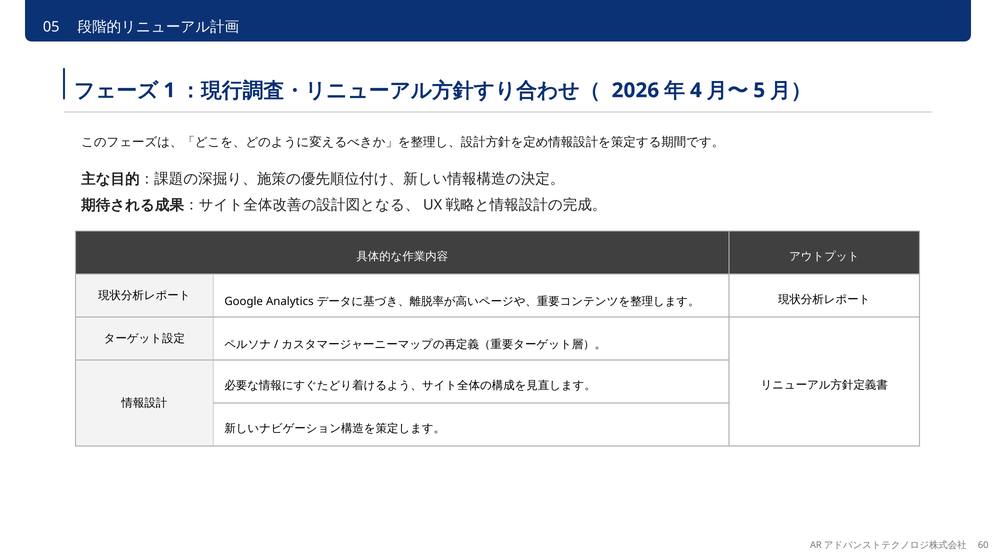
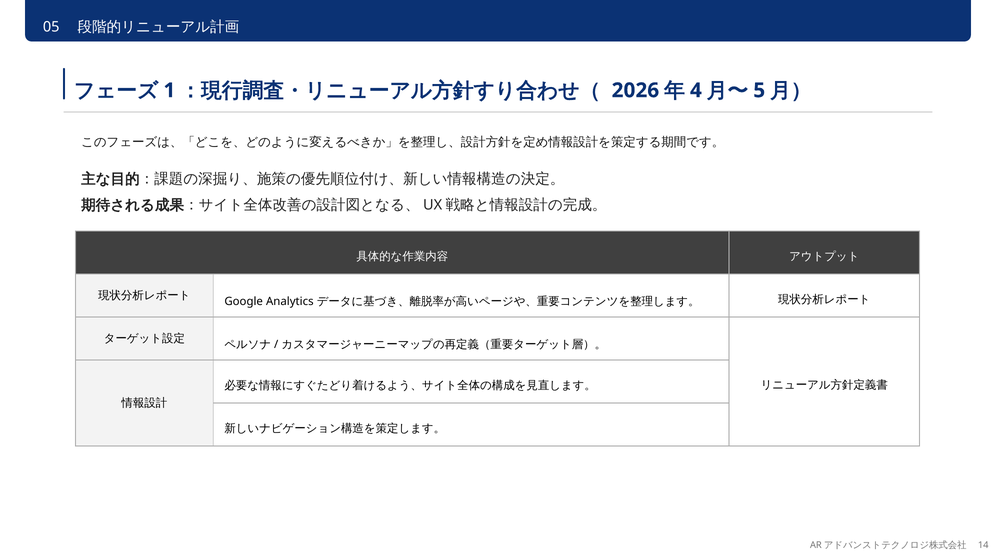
60: 60 -> 14
